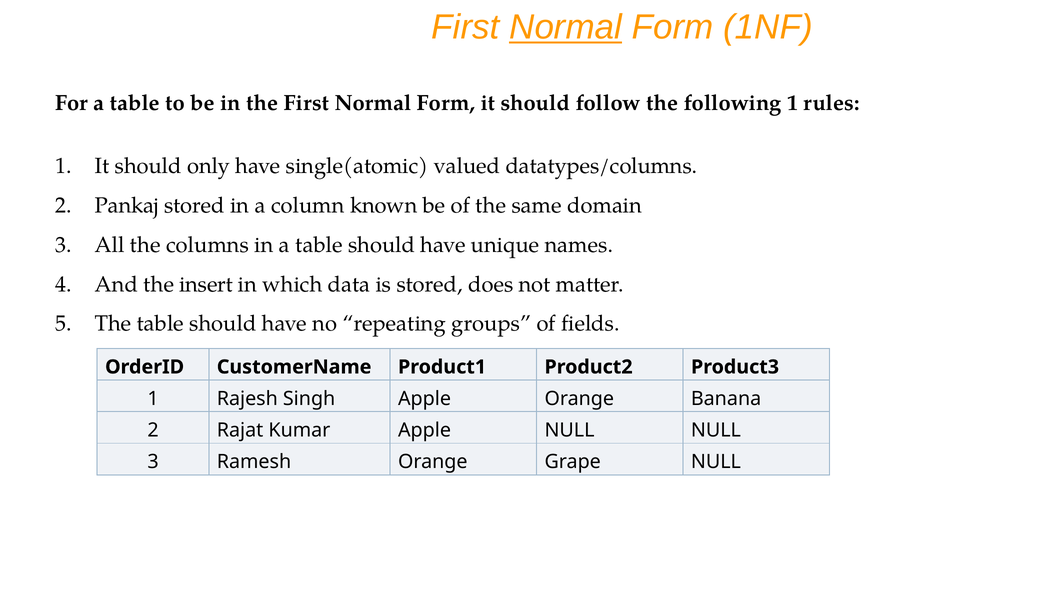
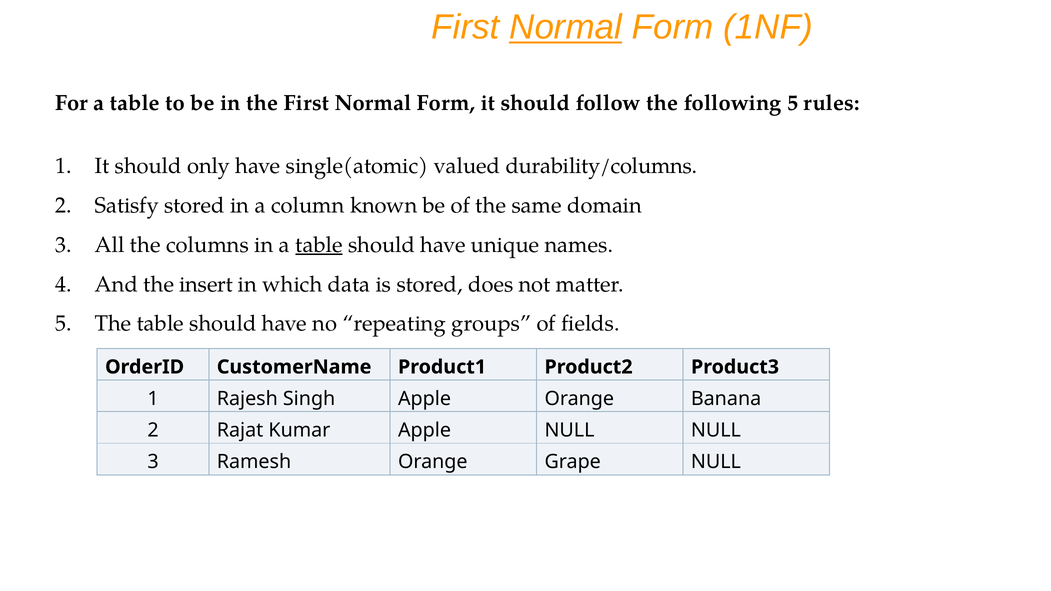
following 1: 1 -> 5
datatypes/columns: datatypes/columns -> durability/columns
Pankaj: Pankaj -> Satisfy
table at (319, 245) underline: none -> present
